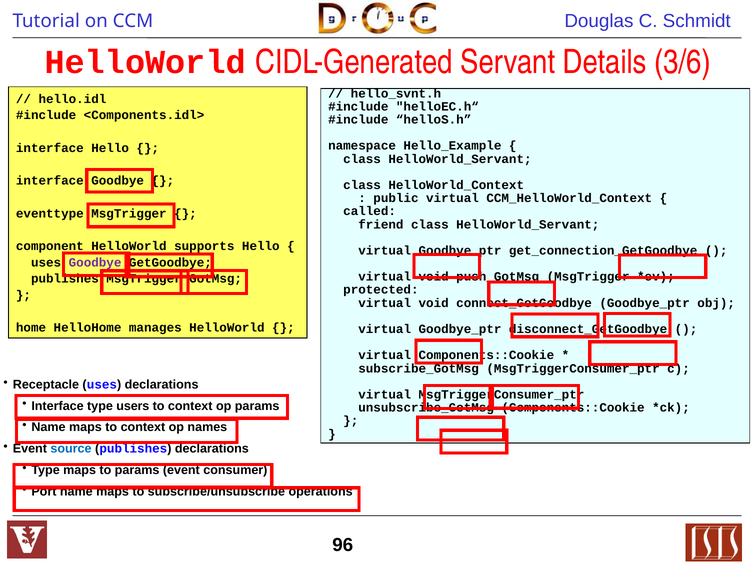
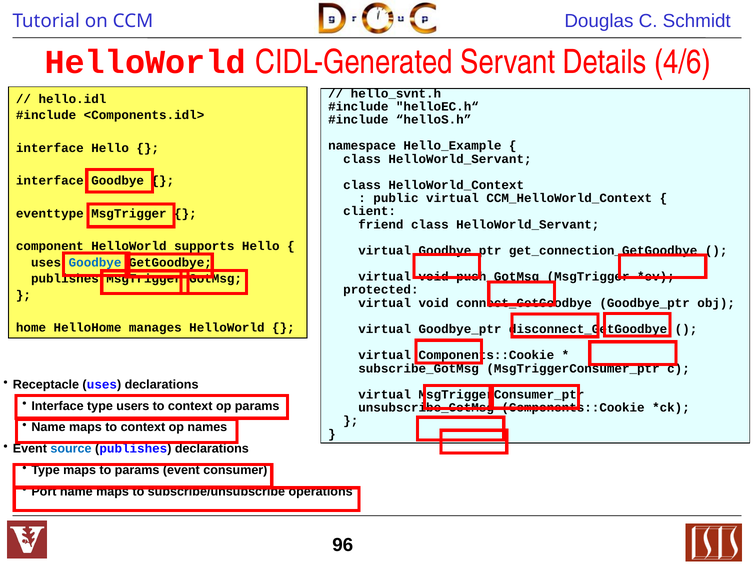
3/6: 3/6 -> 4/6
called: called -> client
Goodbye at (95, 262) colour: purple -> blue
